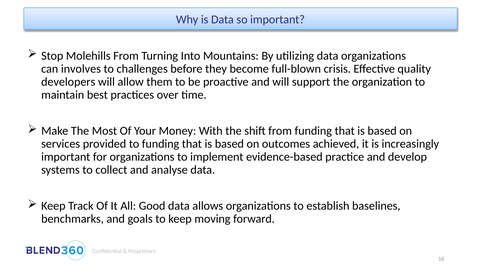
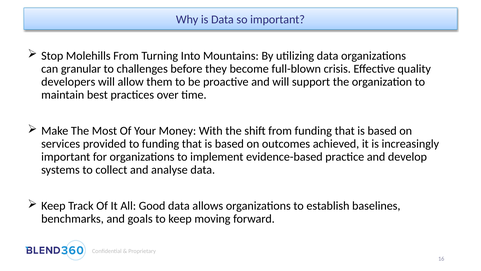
involves: involves -> granular
